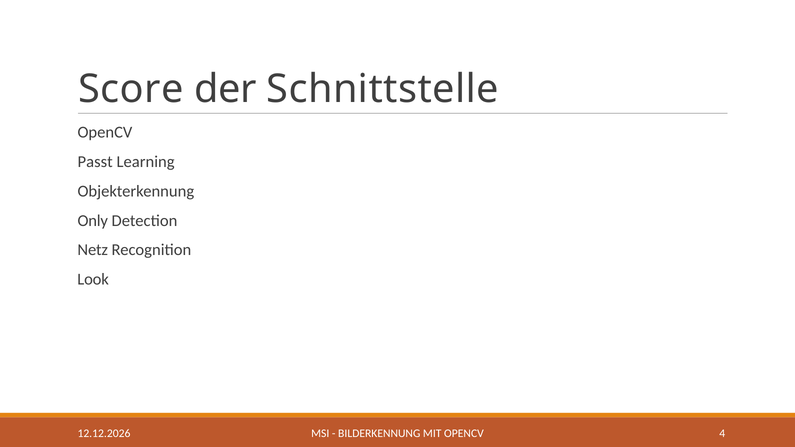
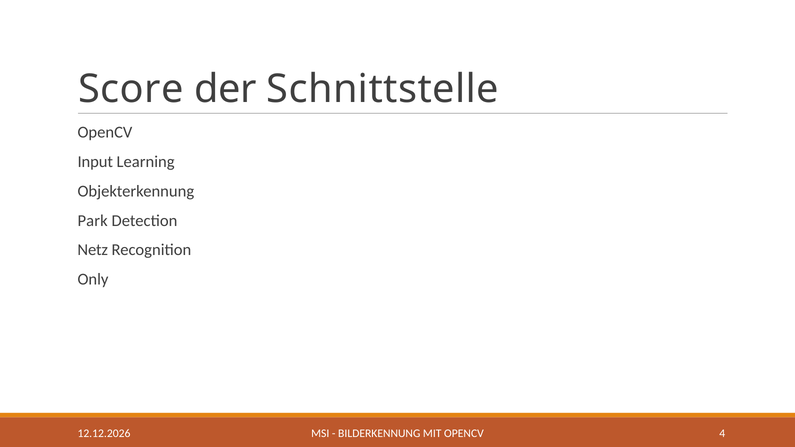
Passt: Passt -> Input
Only: Only -> Park
Look: Look -> Only
